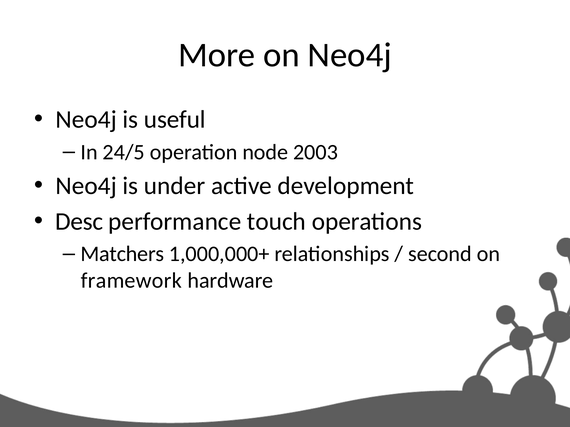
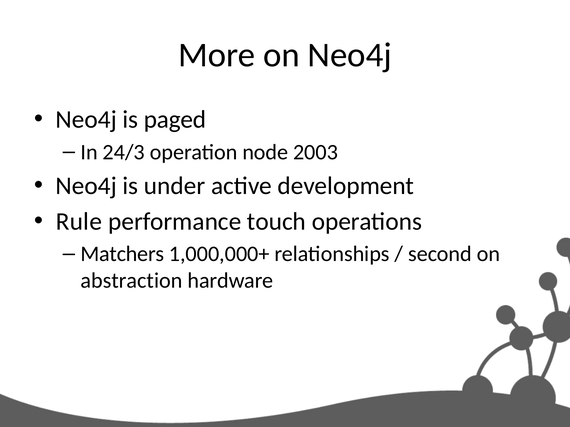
useful: useful -> paged
24/5: 24/5 -> 24/3
Desc: Desc -> Rule
framework: framework -> abstraction
